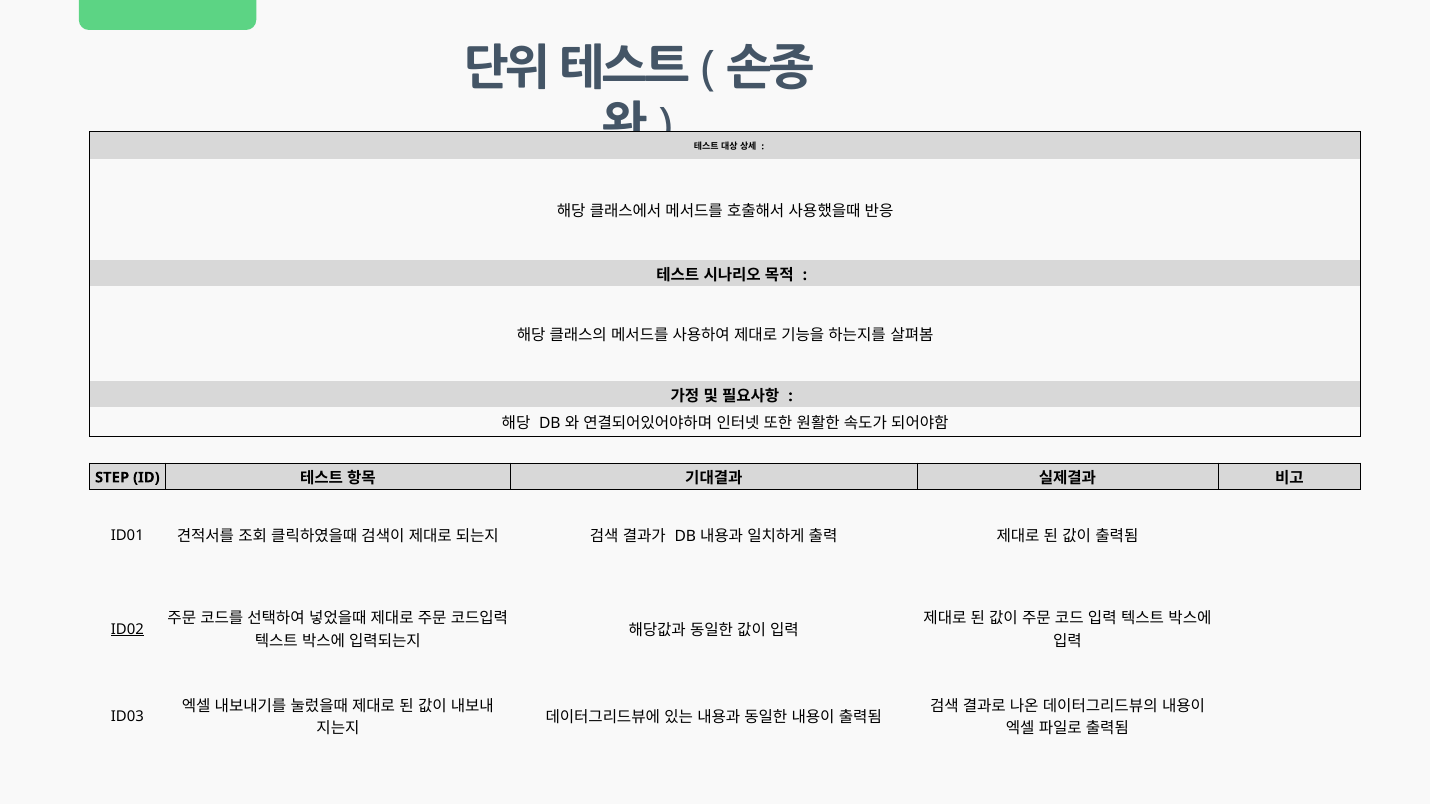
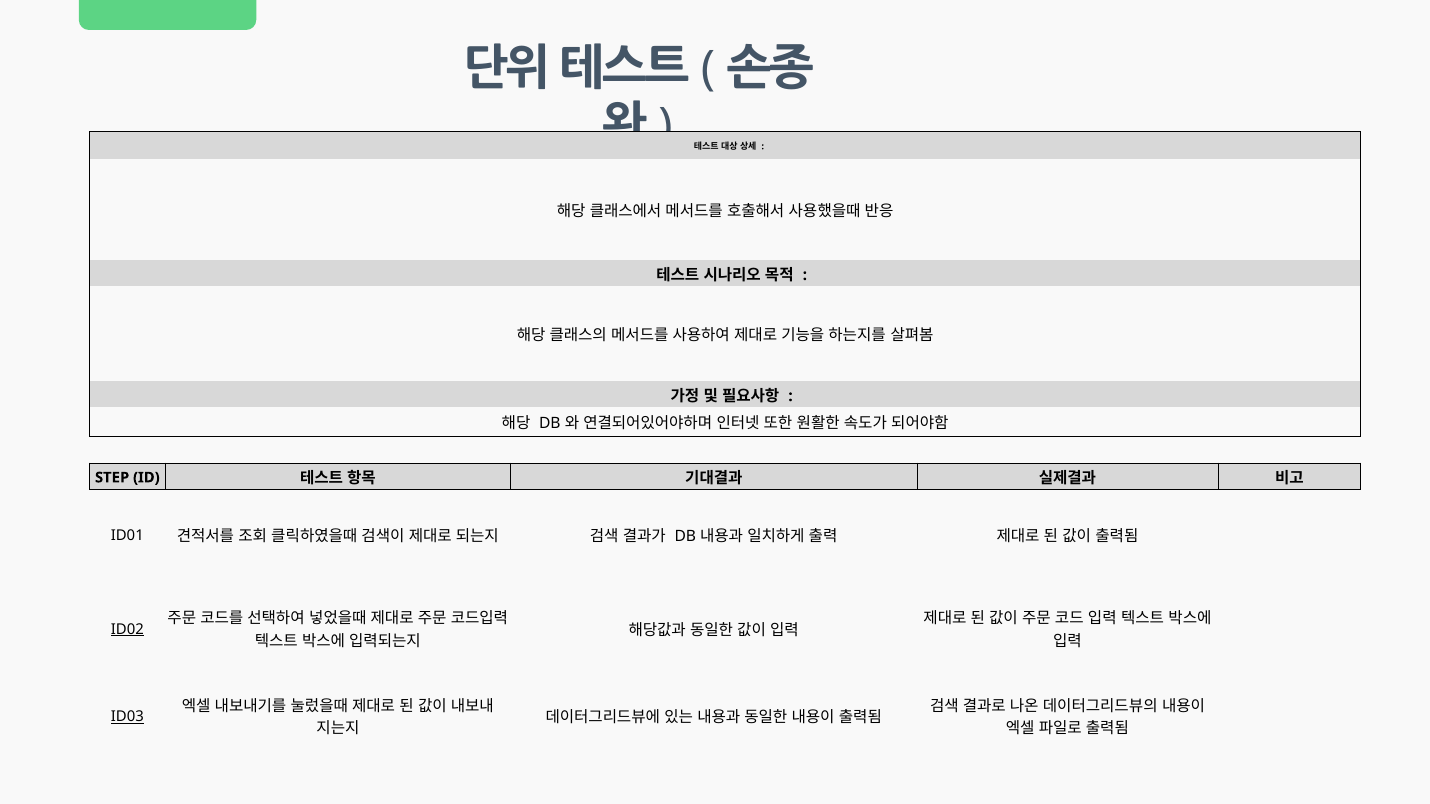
ID03 underline: none -> present
